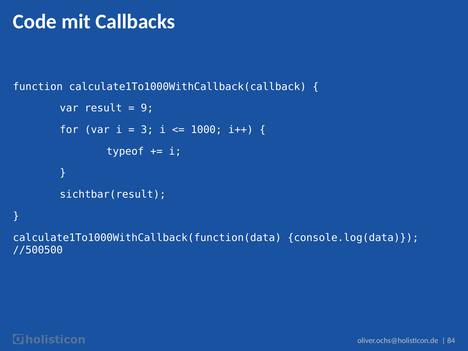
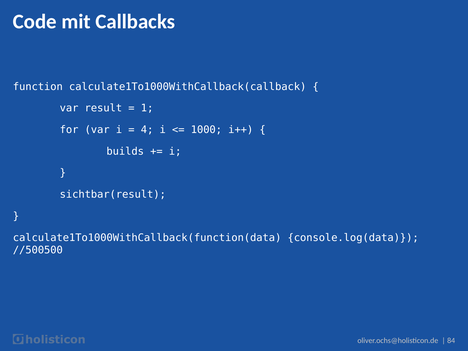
9: 9 -> 1
3: 3 -> 4
typeof: typeof -> builds
